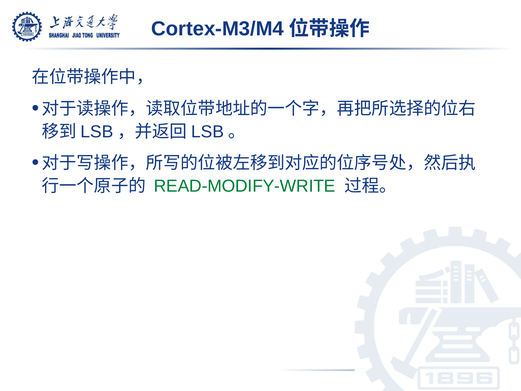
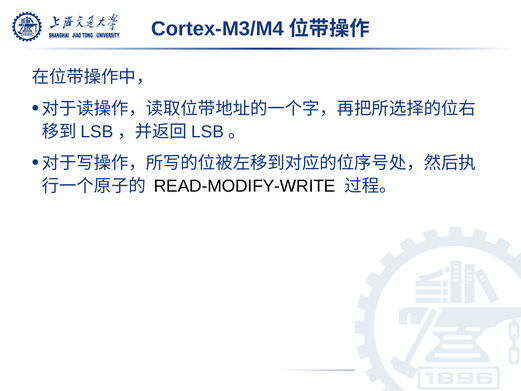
READ-MODIFY-WRITE colour: green -> black
